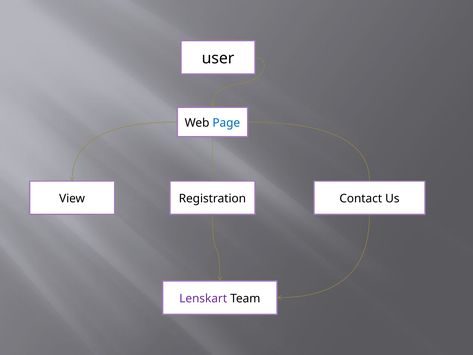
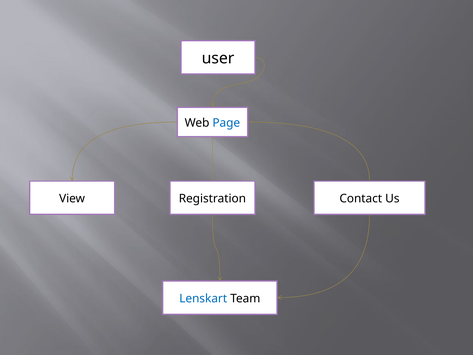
Lenskart colour: purple -> blue
